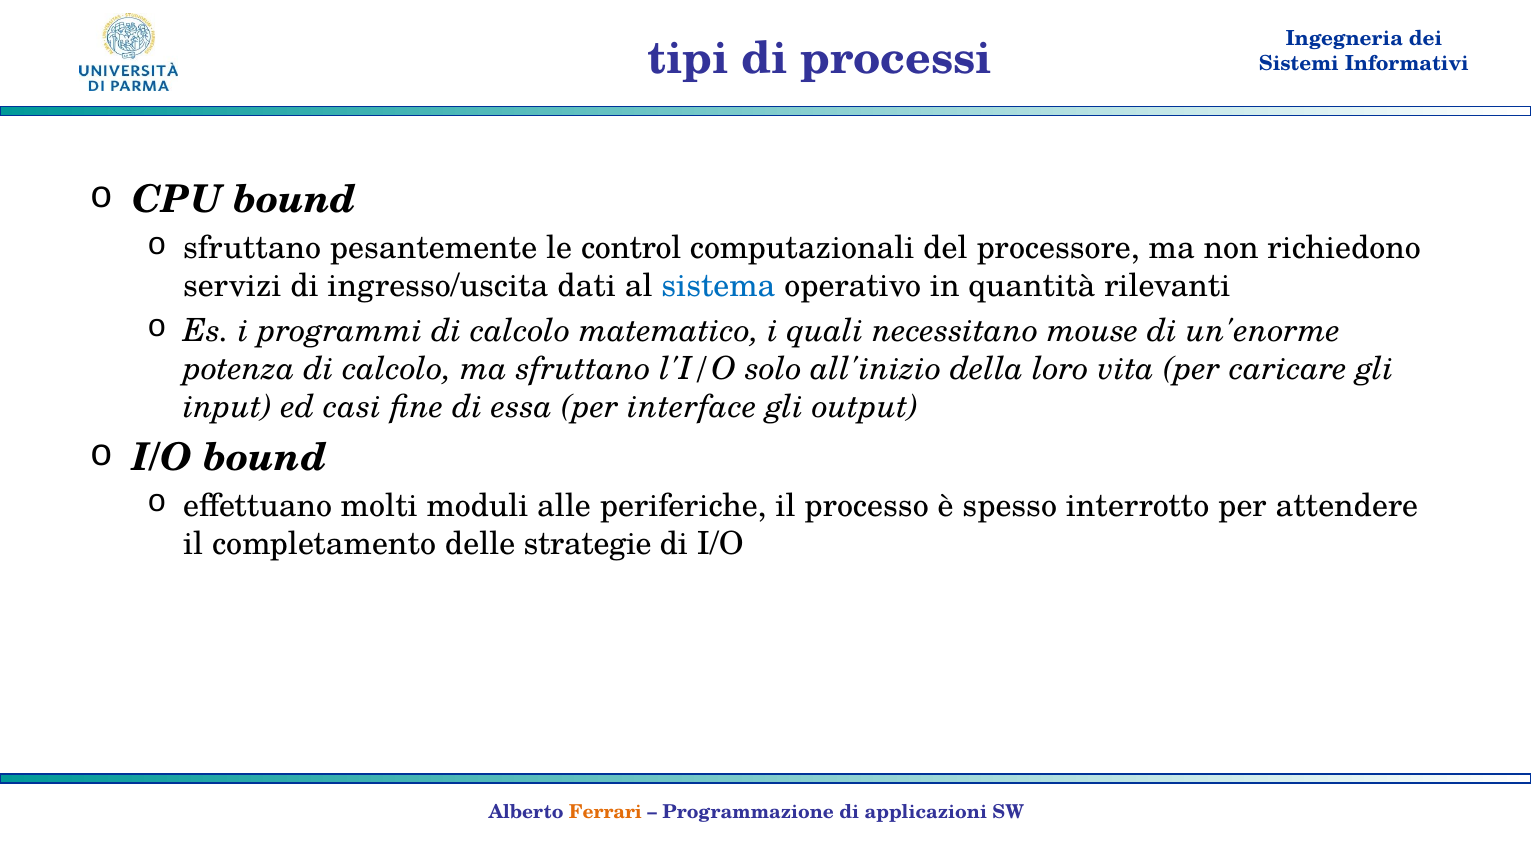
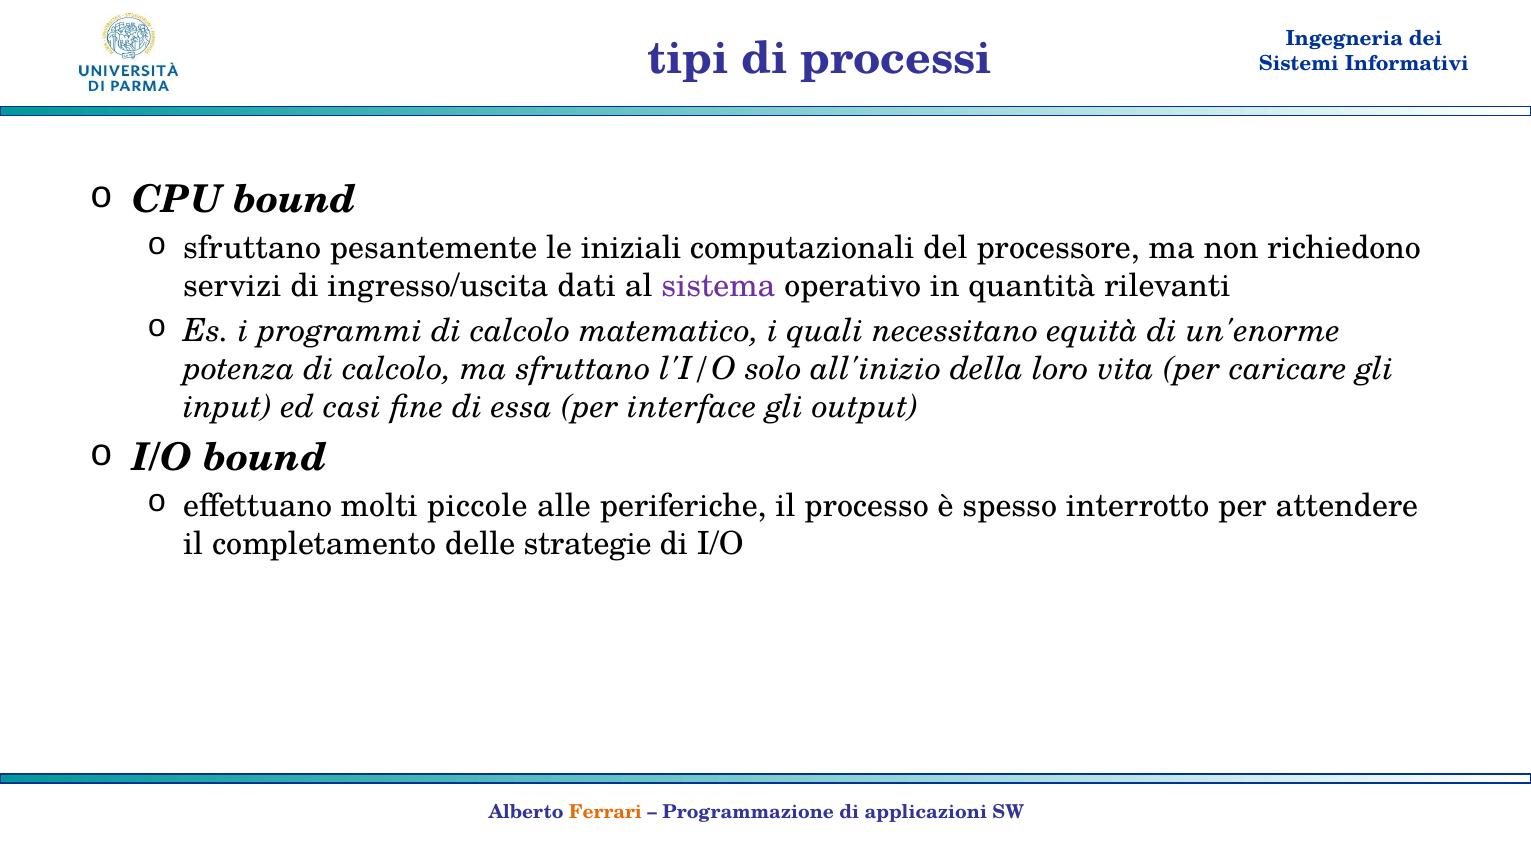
control: control -> iniziali
sistema colour: blue -> purple
mouse: mouse -> equità
moduli: moduli -> piccole
